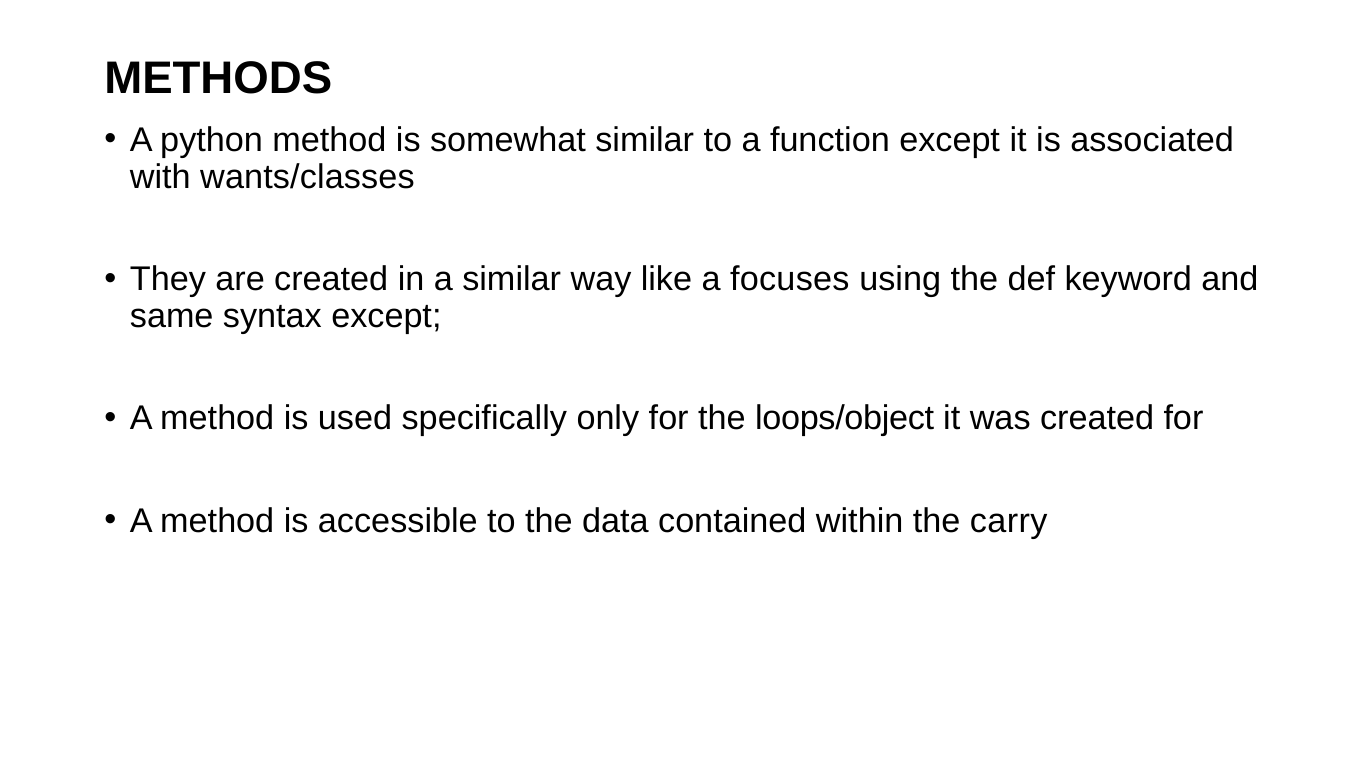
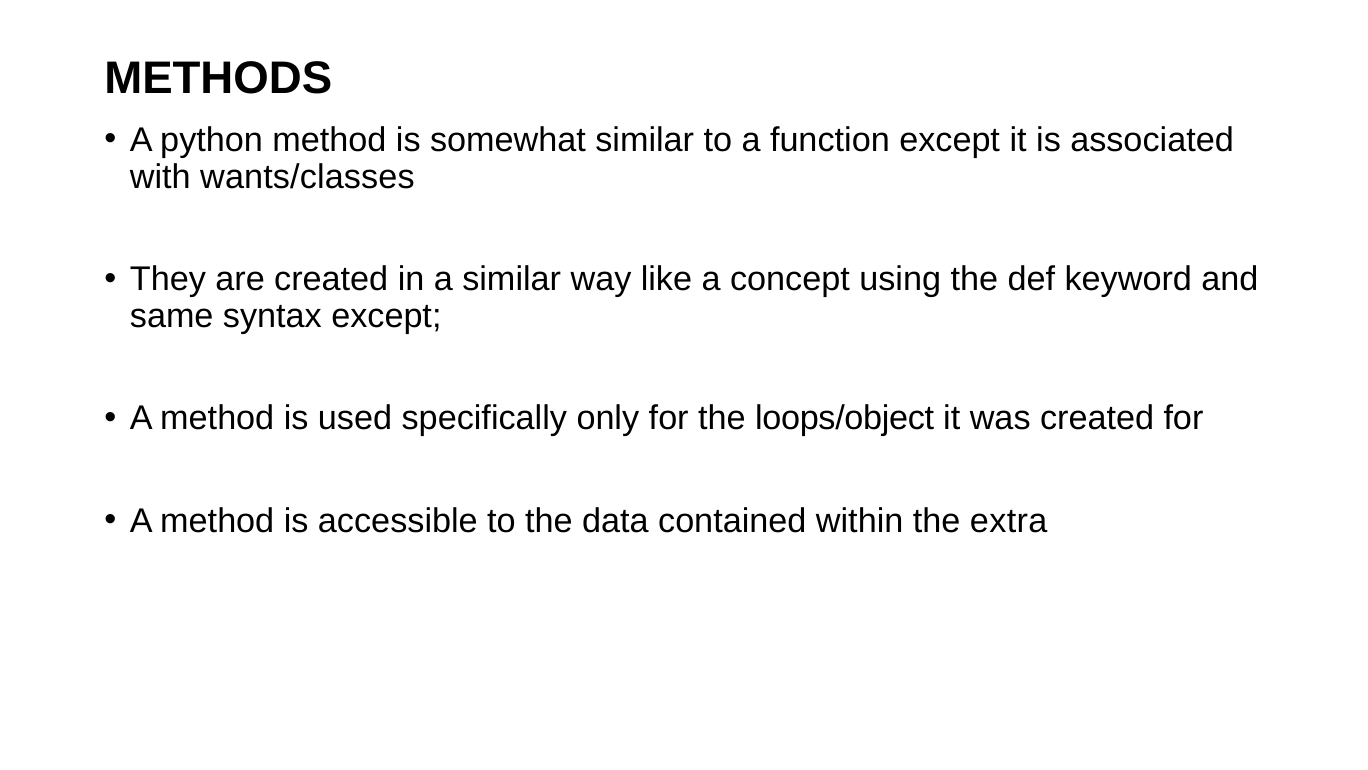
focuses: focuses -> concept
carry: carry -> extra
